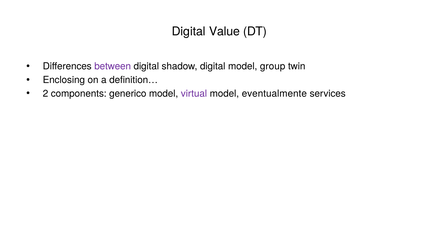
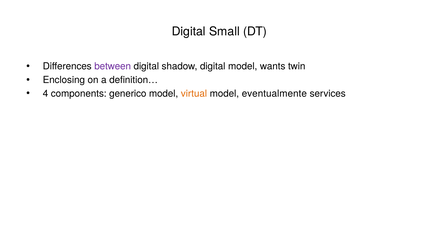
Value: Value -> Small
group: group -> wants
2: 2 -> 4
virtual colour: purple -> orange
